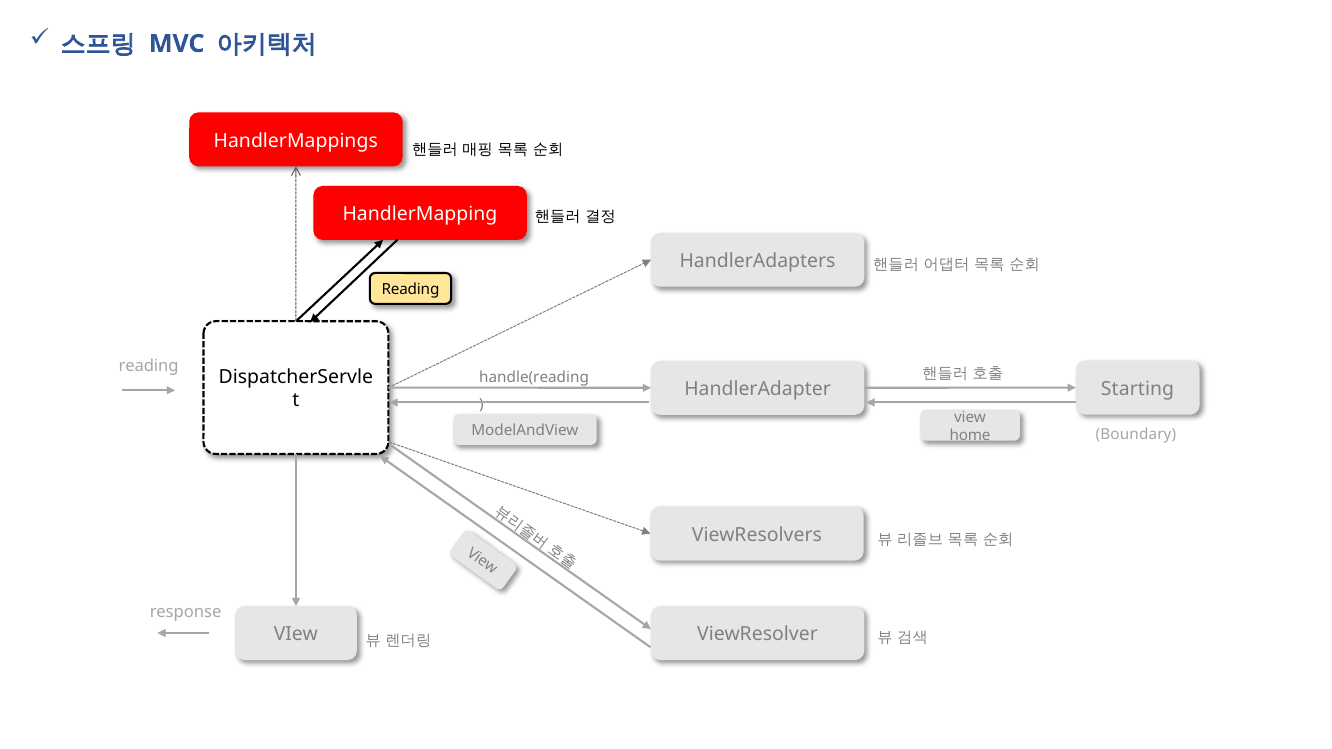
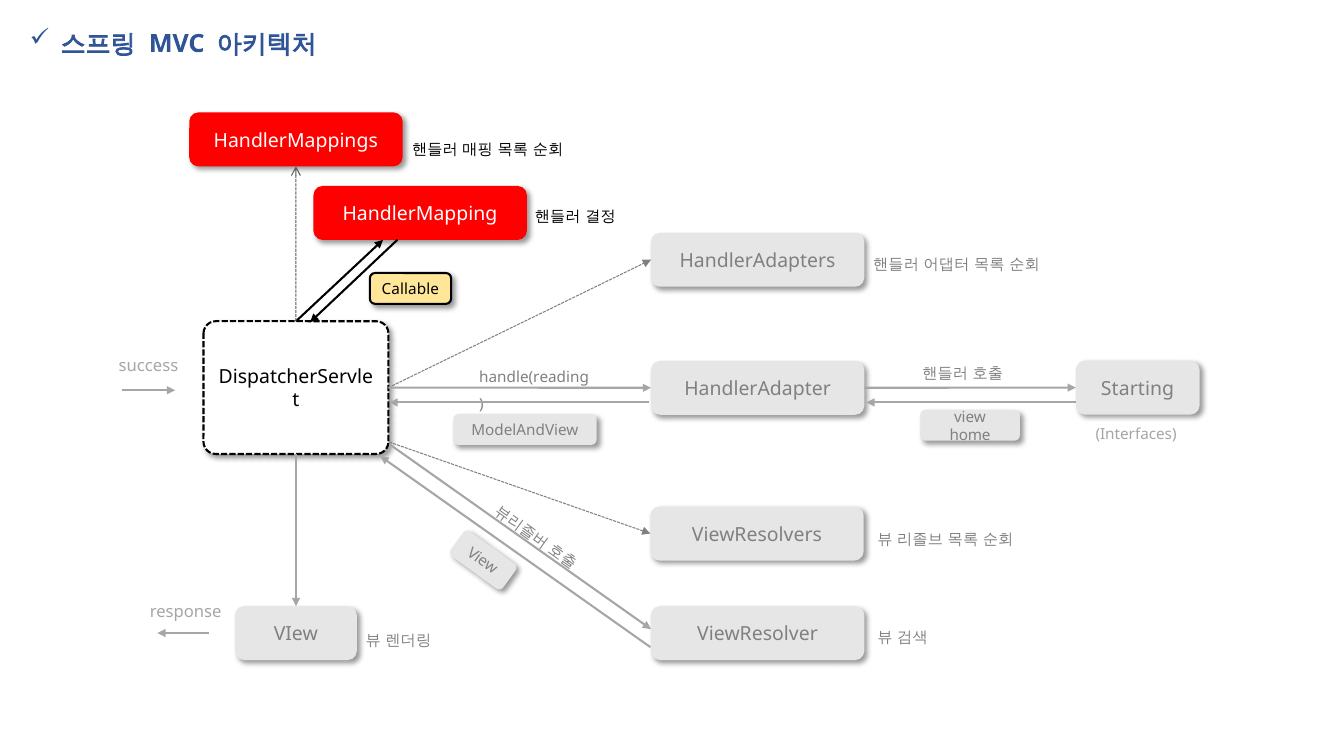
Reading at (410, 290): Reading -> Callable
reading at (149, 366): reading -> success
Boundary: Boundary -> Interfaces
